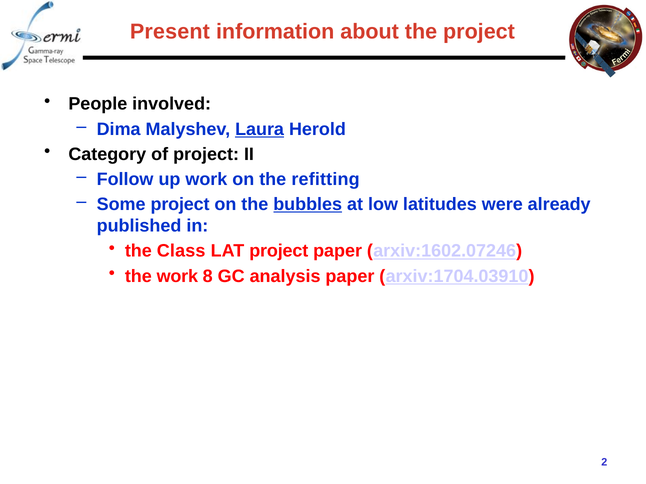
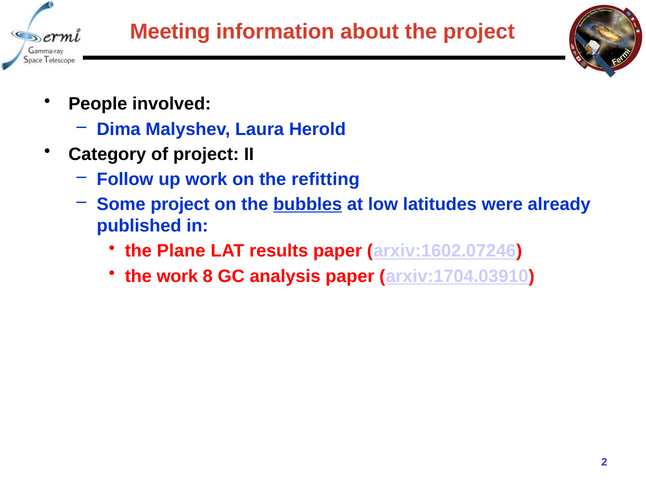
Present: Present -> Meeting
Laura underline: present -> none
Class: Class -> Plane
LAT project: project -> results
